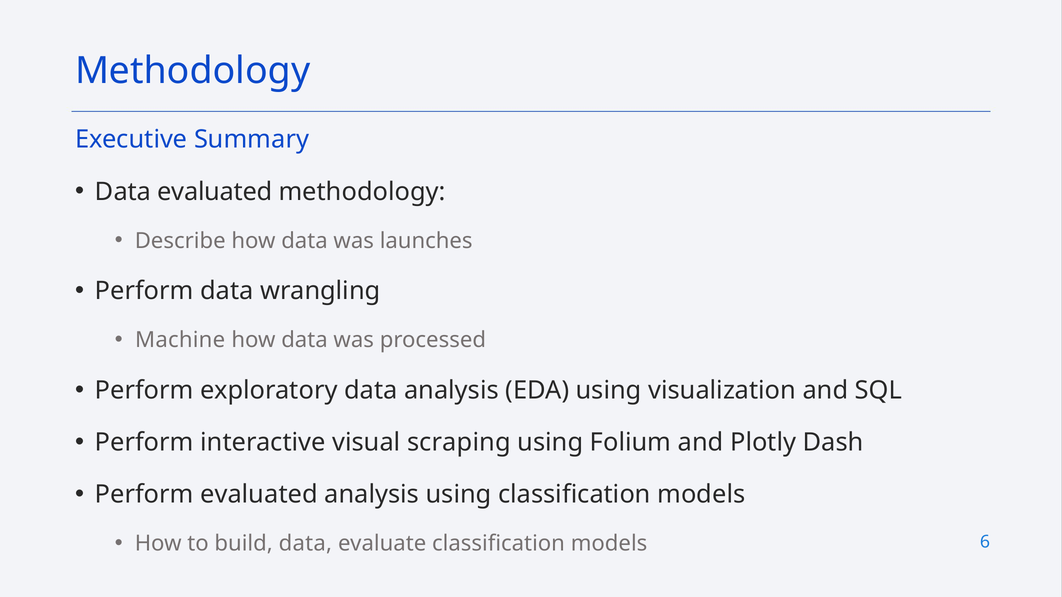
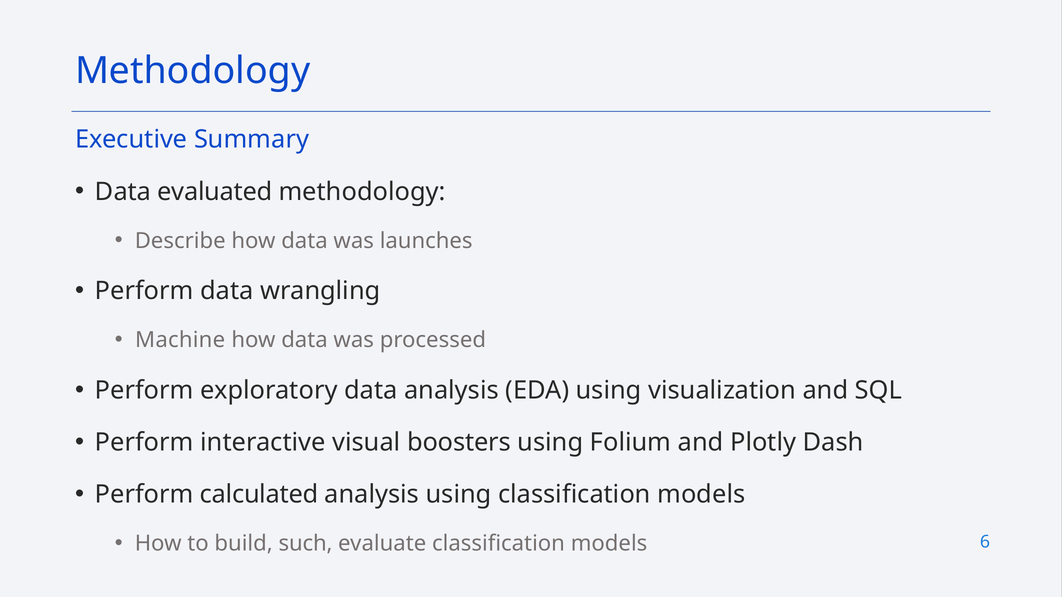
scraping: scraping -> boosters
Perform evaluated: evaluated -> calculated
build data: data -> such
